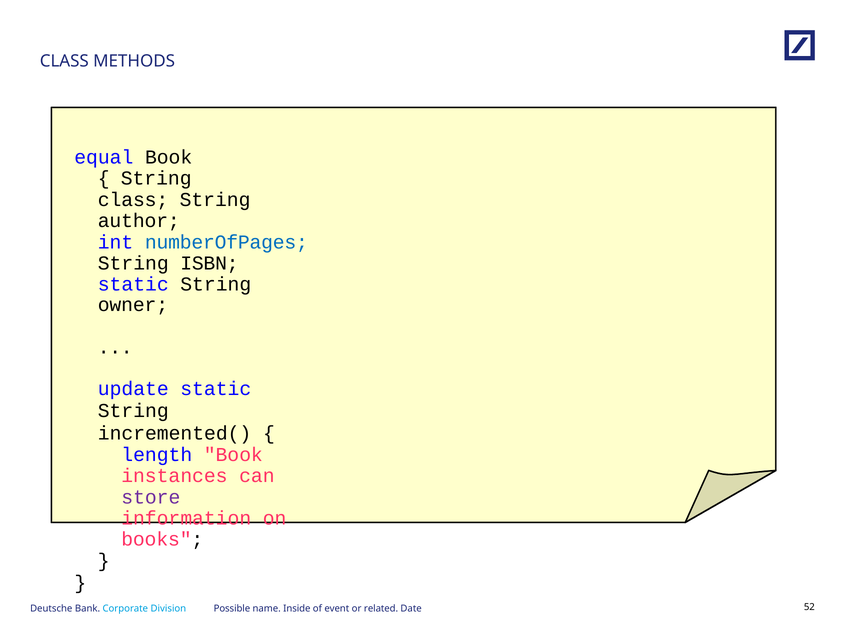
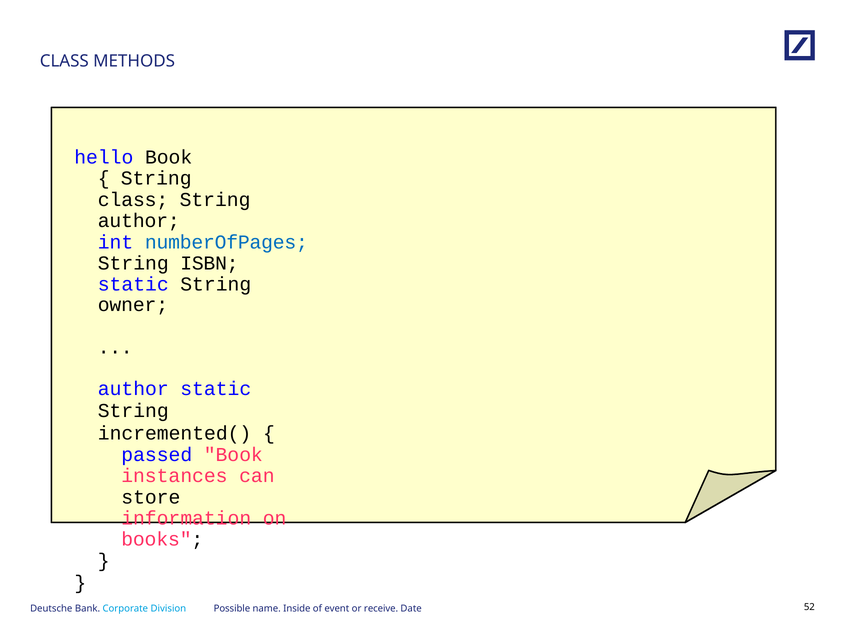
equal: equal -> hello
update at (133, 388): update -> author
length: length -> passed
store colour: purple -> black
related: related -> receive
